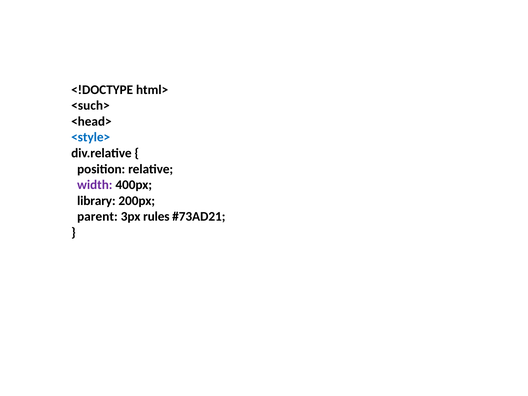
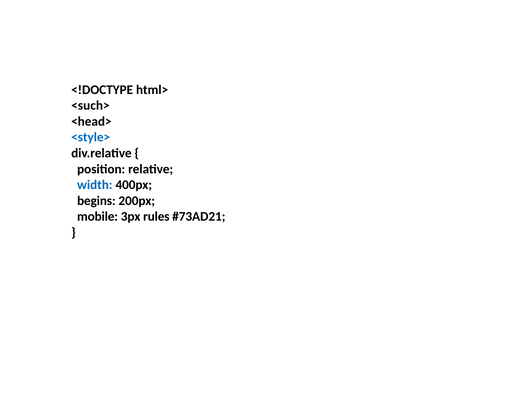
width colour: purple -> blue
library: library -> begins
parent: parent -> mobile
